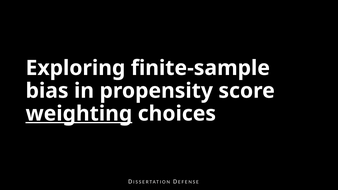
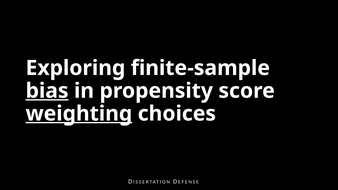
bias underline: none -> present
